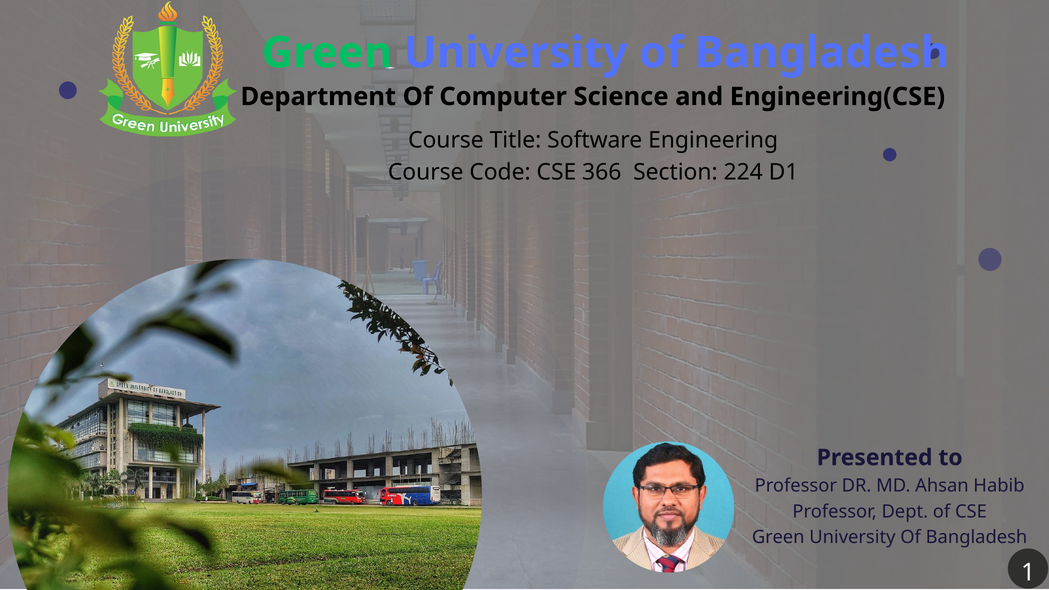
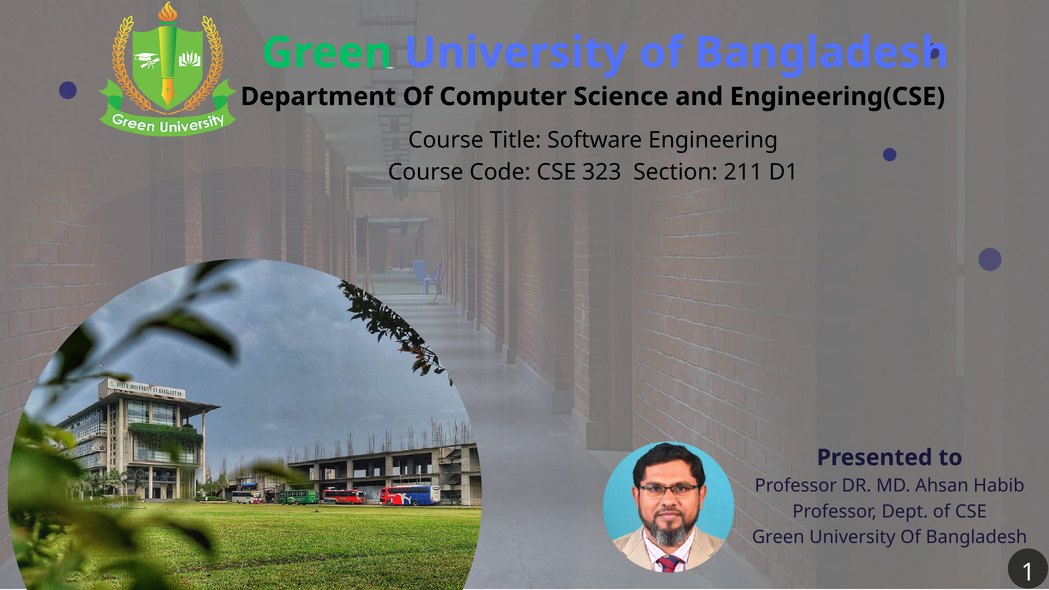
366: 366 -> 323
224: 224 -> 211
